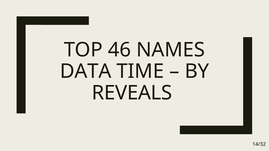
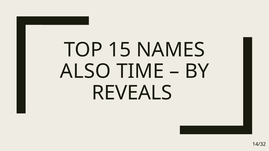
46: 46 -> 15
DATA: DATA -> ALSO
